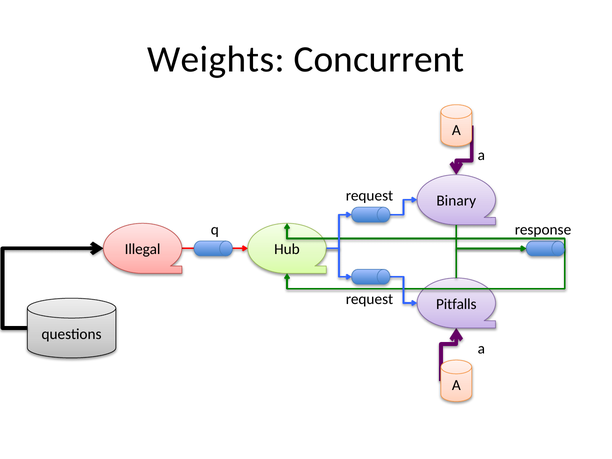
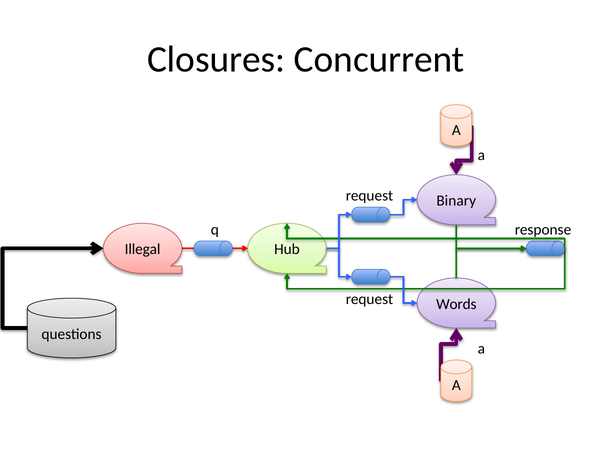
Weights: Weights -> Closures
Pitfalls: Pitfalls -> Words
